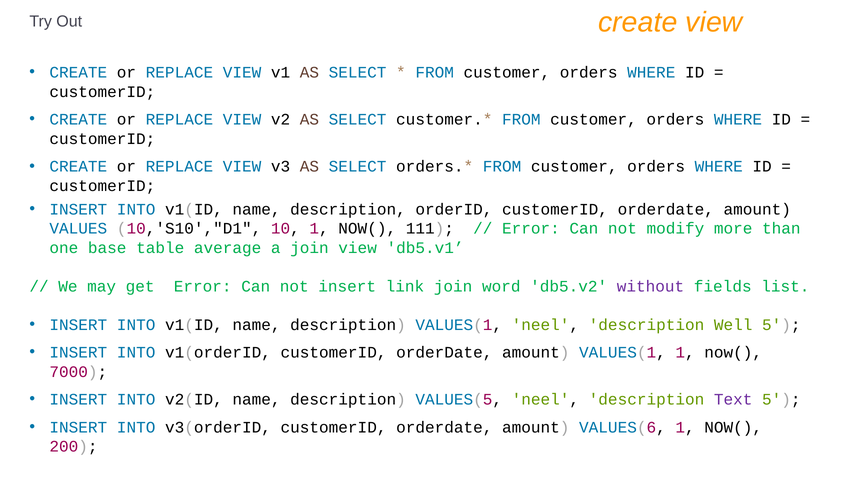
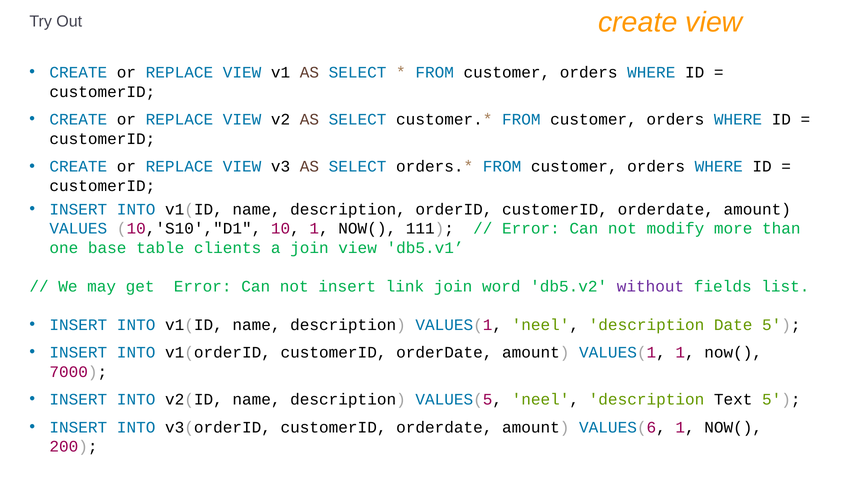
average: average -> clients
Well: Well -> Date
Text colour: purple -> black
